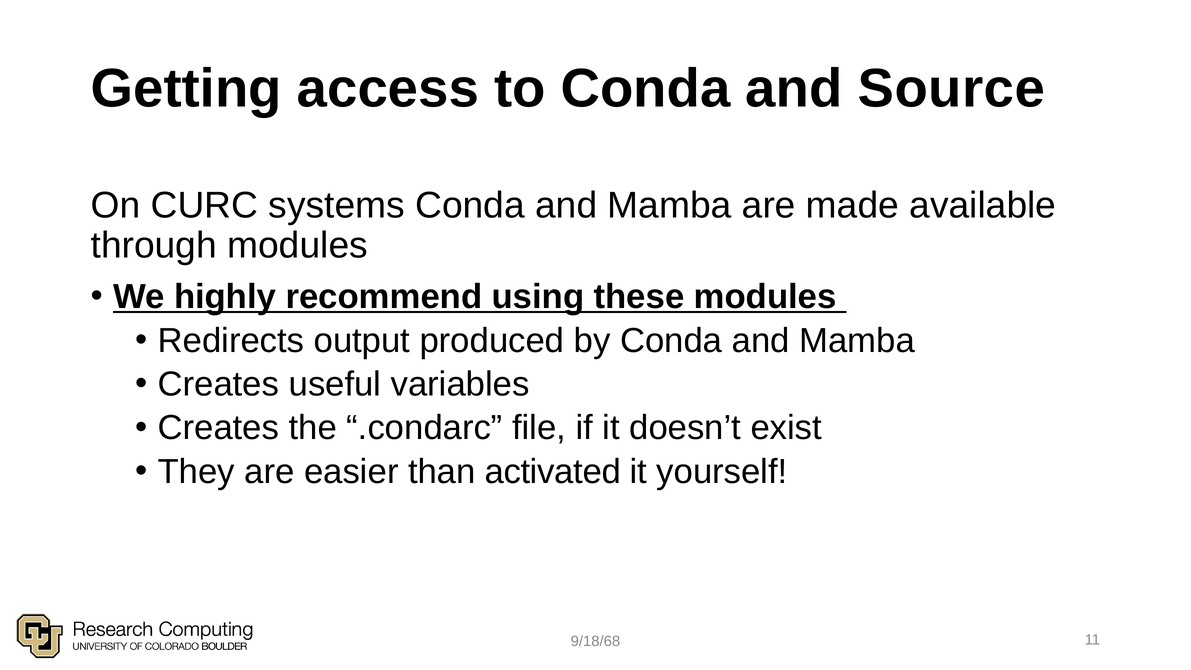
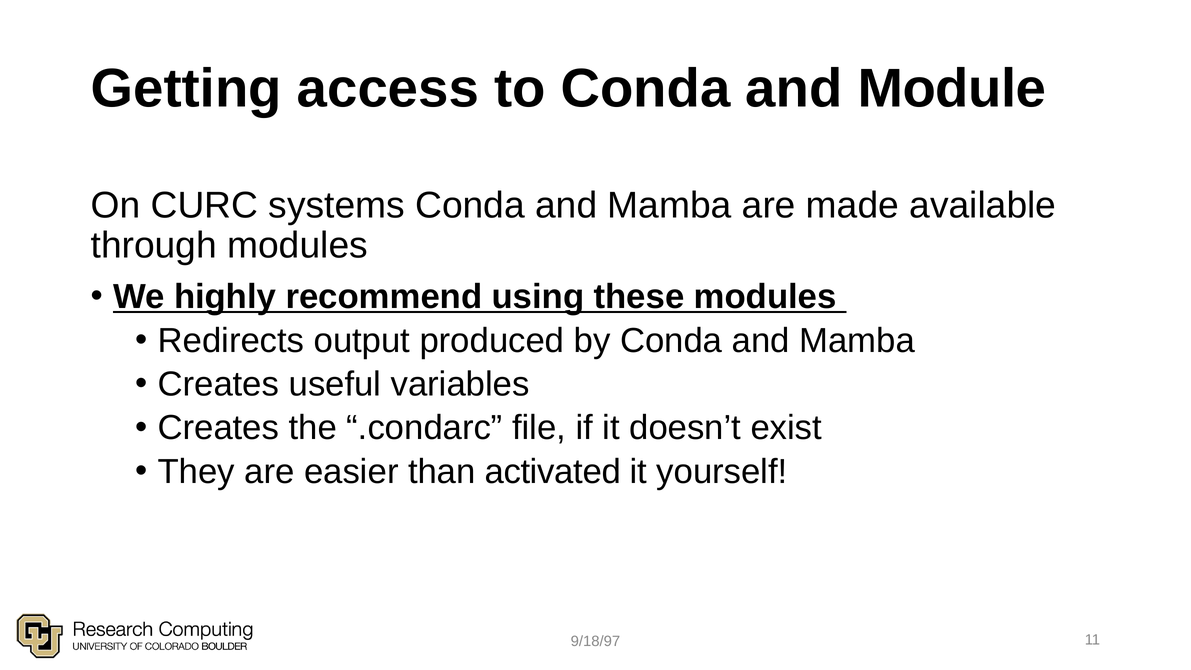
Source: Source -> Module
9/18/68: 9/18/68 -> 9/18/97
